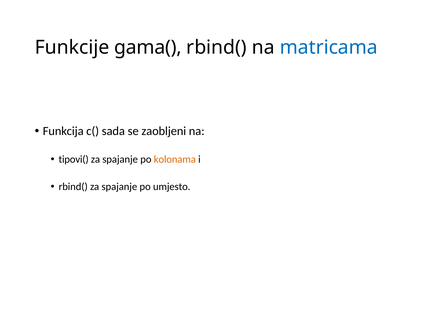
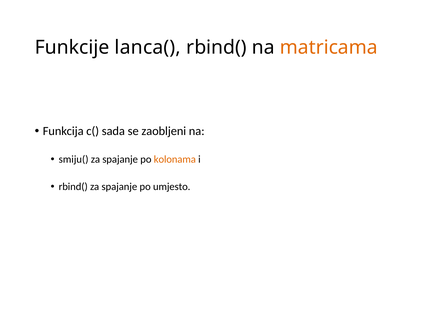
gama(: gama( -> lanca(
matricama colour: blue -> orange
tipovi(: tipovi( -> smiju(
